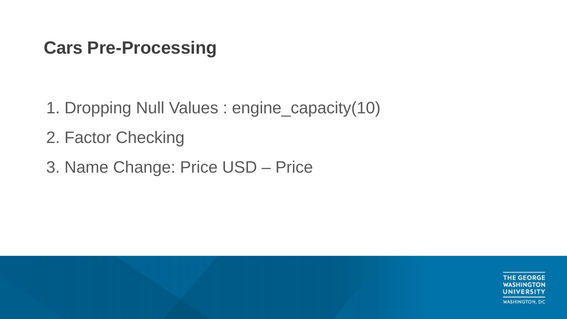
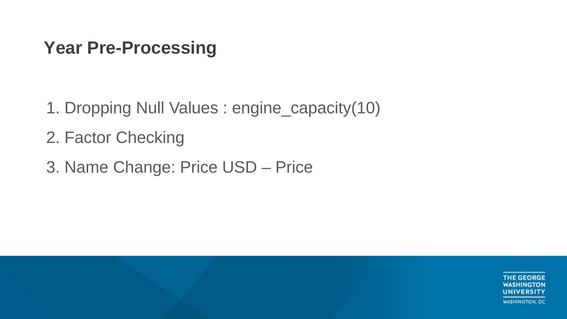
Cars: Cars -> Year
